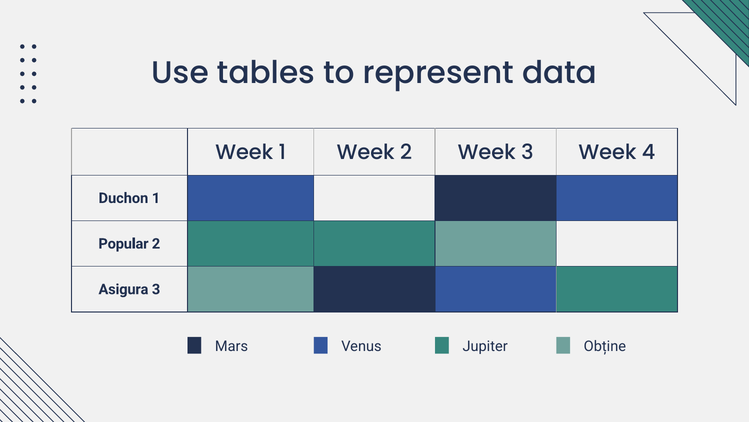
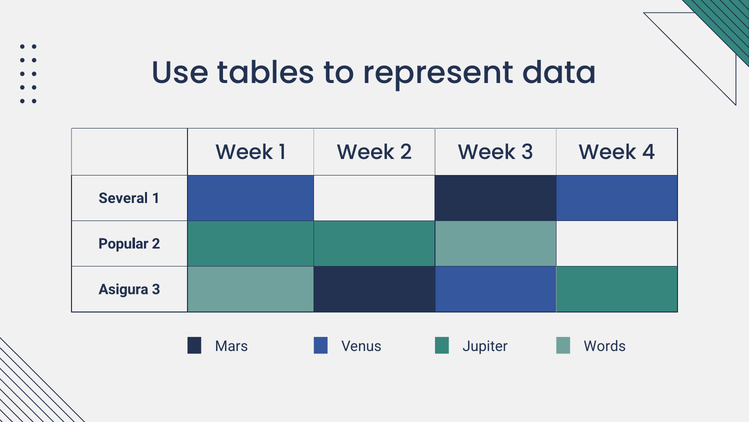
Duchon: Duchon -> Several
Obține: Obține -> Words
